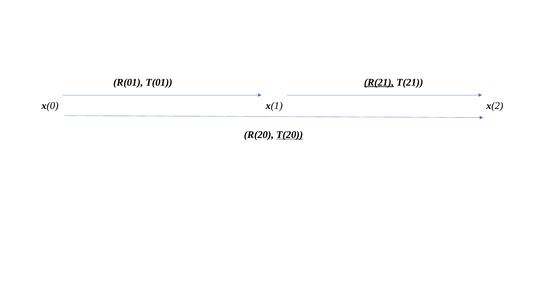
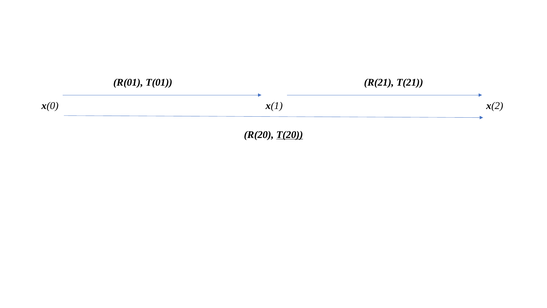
R(21 underline: present -> none
